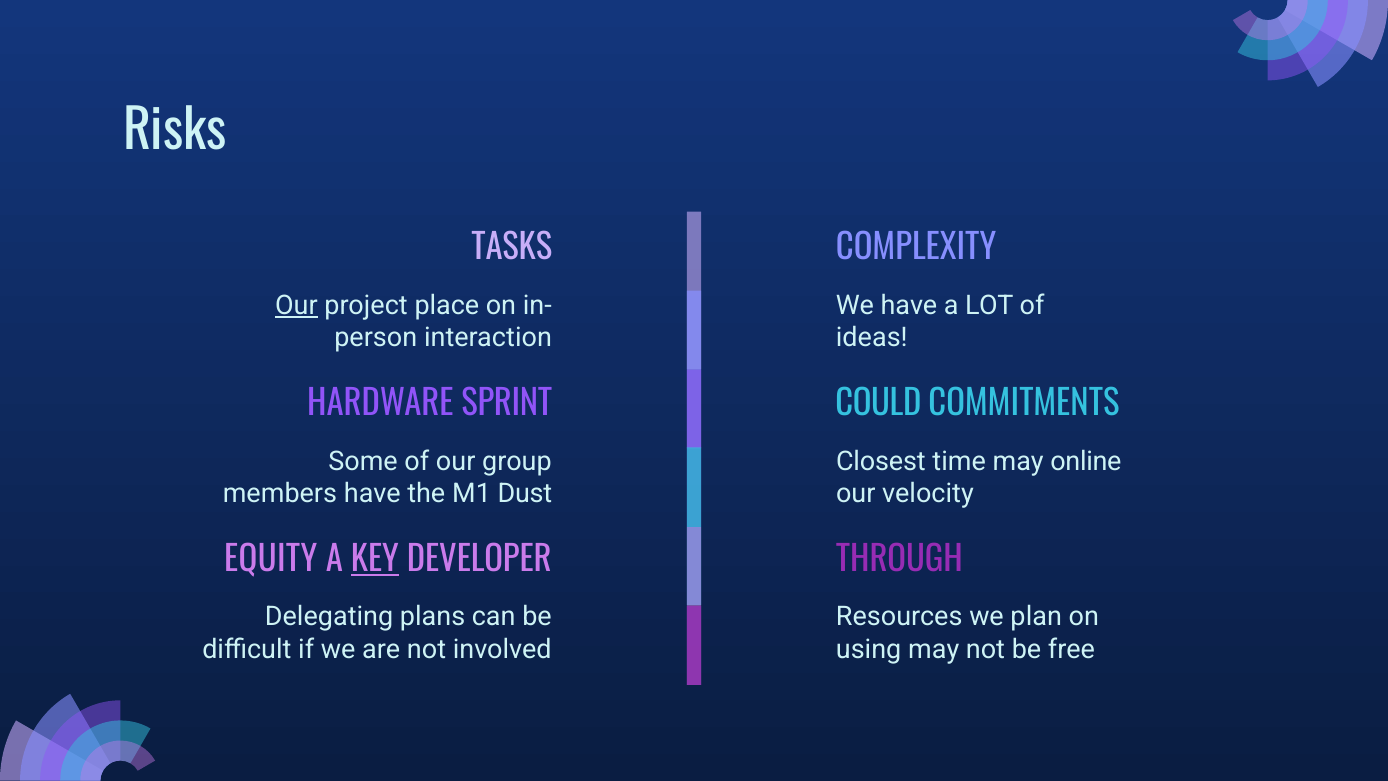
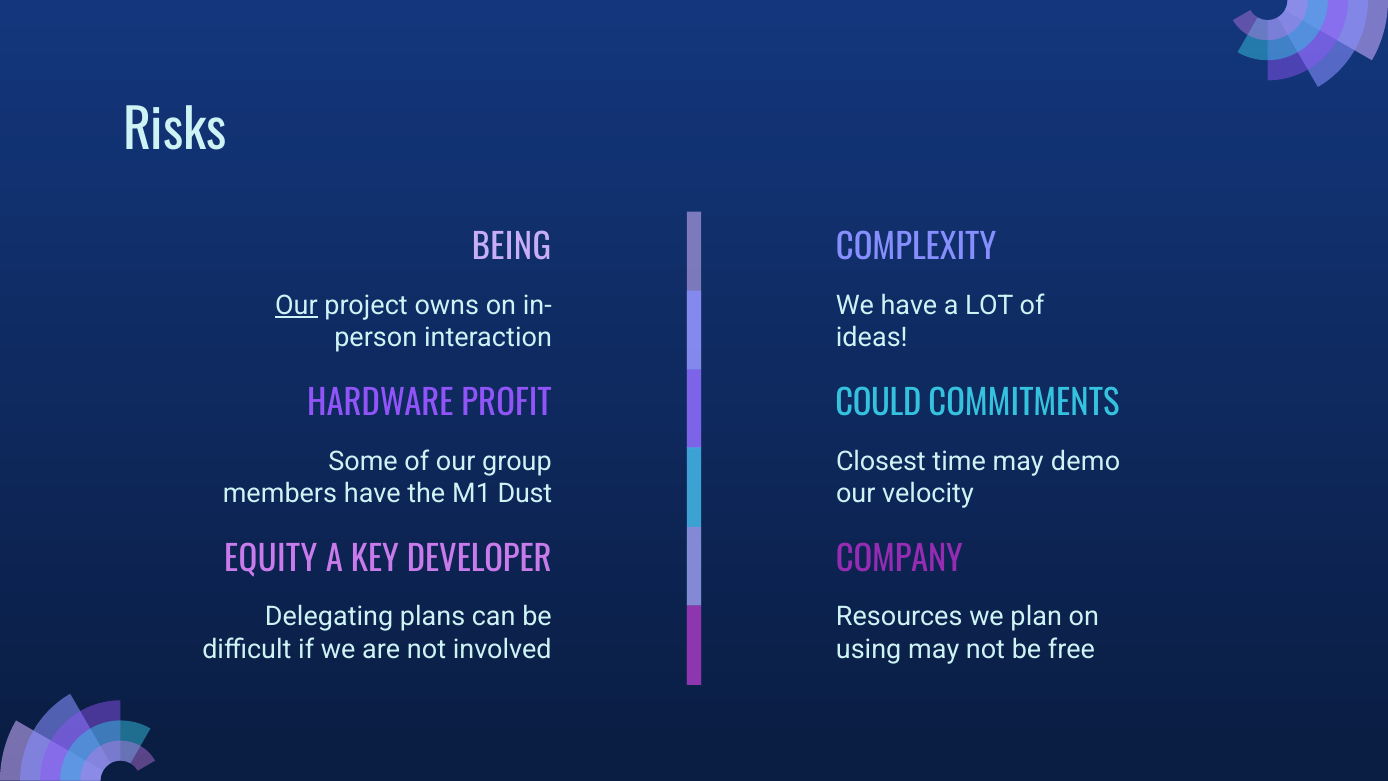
TASKS: TASKS -> BEING
place: place -> owns
SPRINT: SPRINT -> PROFIT
online: online -> demo
KEY underline: present -> none
THROUGH: THROUGH -> COMPANY
